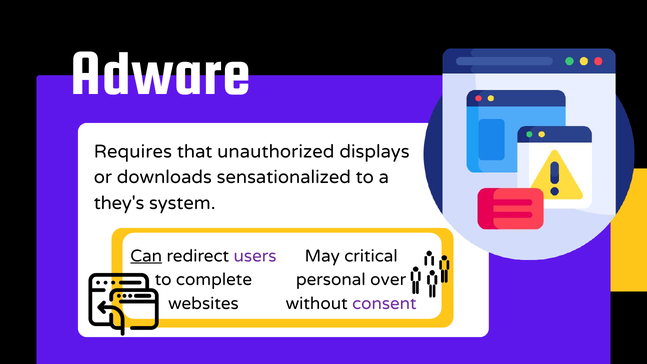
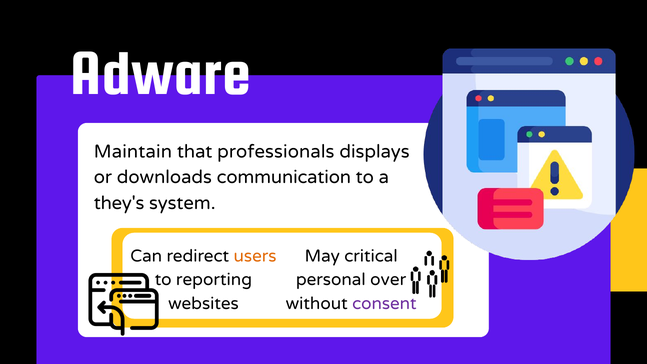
Requires: Requires -> Maintain
unauthorized: unauthorized -> professionals
sensationalized: sensationalized -> communication
Can underline: present -> none
users colour: purple -> orange
complete: complete -> reporting
